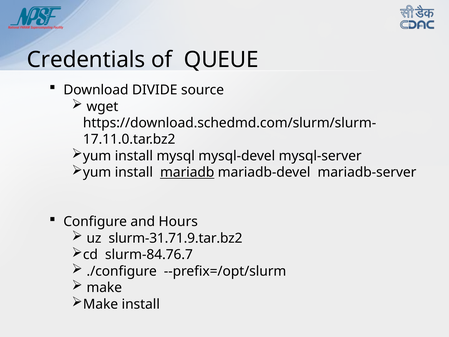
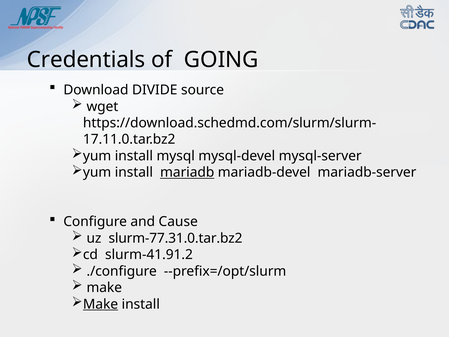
QUEUE: QUEUE -> GOING
Hours: Hours -> Cause
slurm-31.71.9.tar.bz2: slurm-31.71.9.tar.bz2 -> slurm-77.31.0.tar.bz2
slurm-84.76.7: slurm-84.76.7 -> slurm-41.91.2
Make at (101, 304) underline: none -> present
